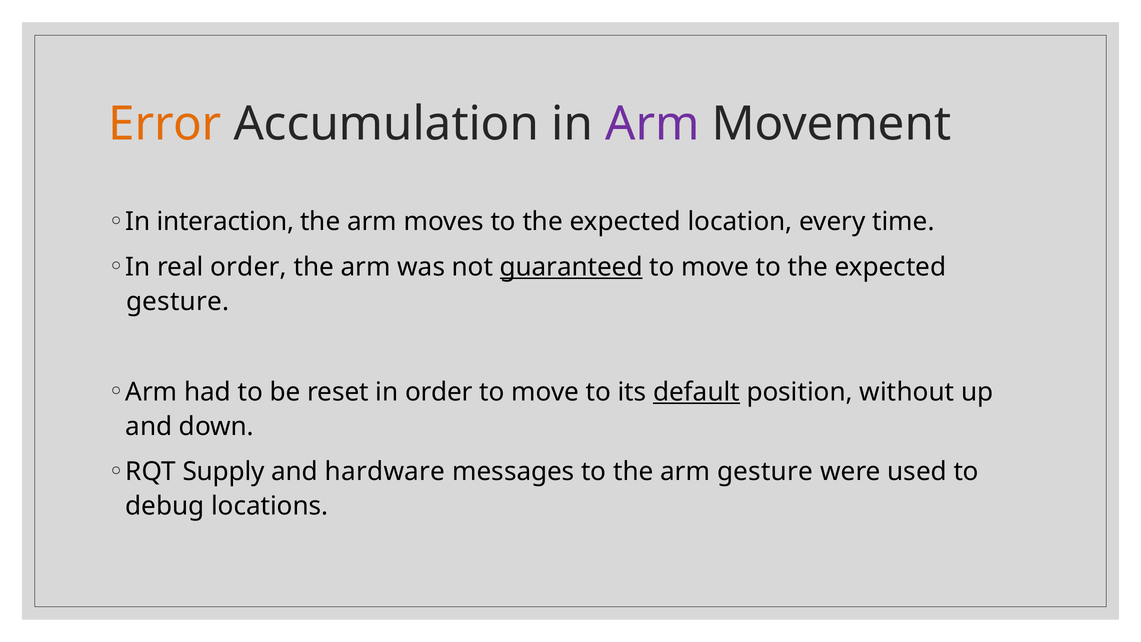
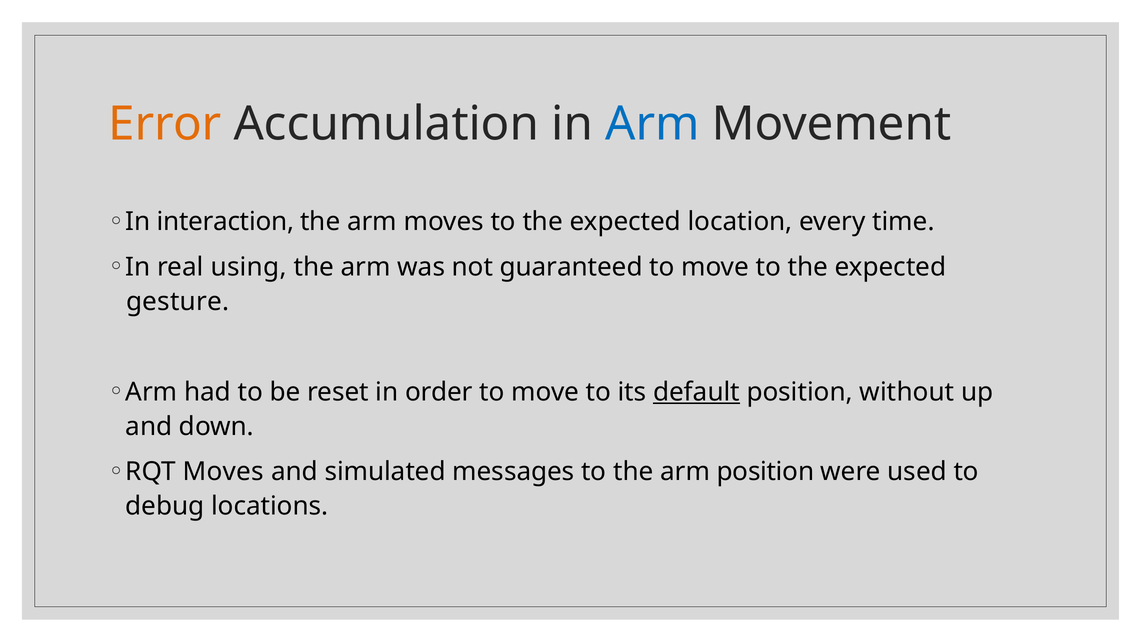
Arm at (652, 124) colour: purple -> blue
real order: order -> using
guaranteed underline: present -> none
RQT Supply: Supply -> Moves
hardware: hardware -> simulated
arm gesture: gesture -> position
